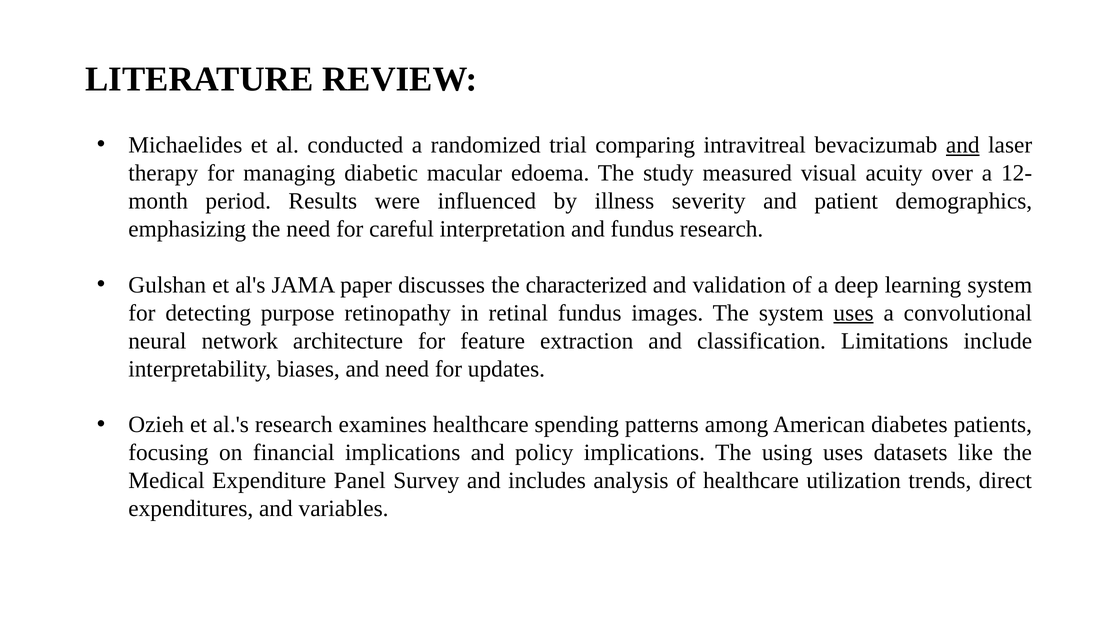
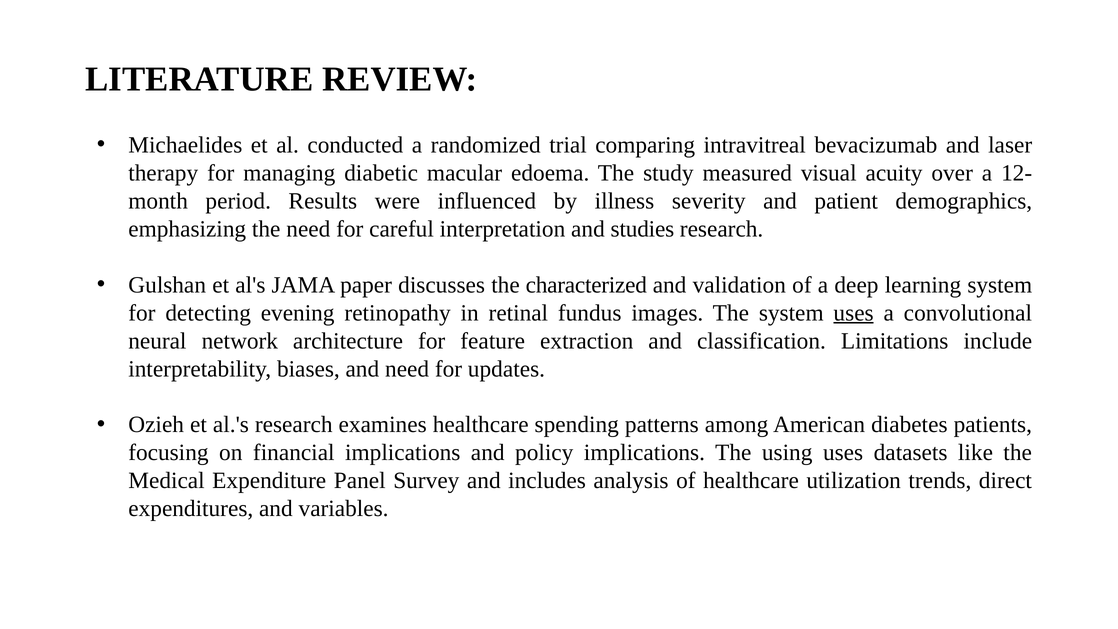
and at (963, 145) underline: present -> none
and fundus: fundus -> studies
purpose: purpose -> evening
